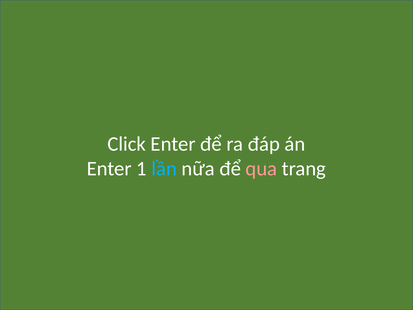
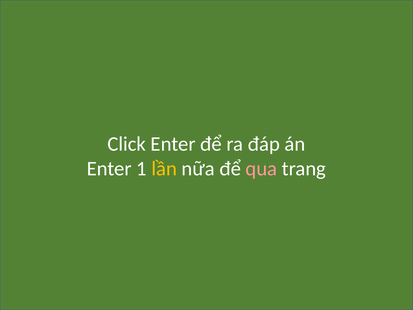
lần colour: light blue -> yellow
